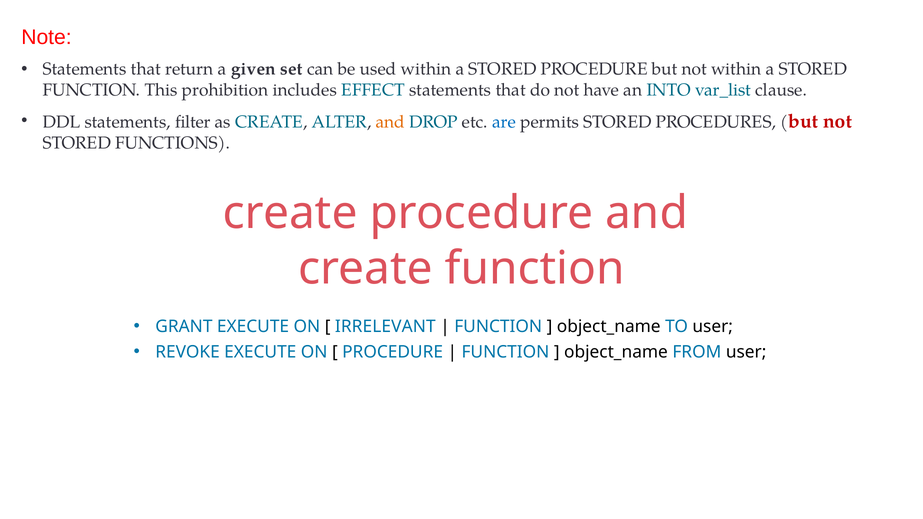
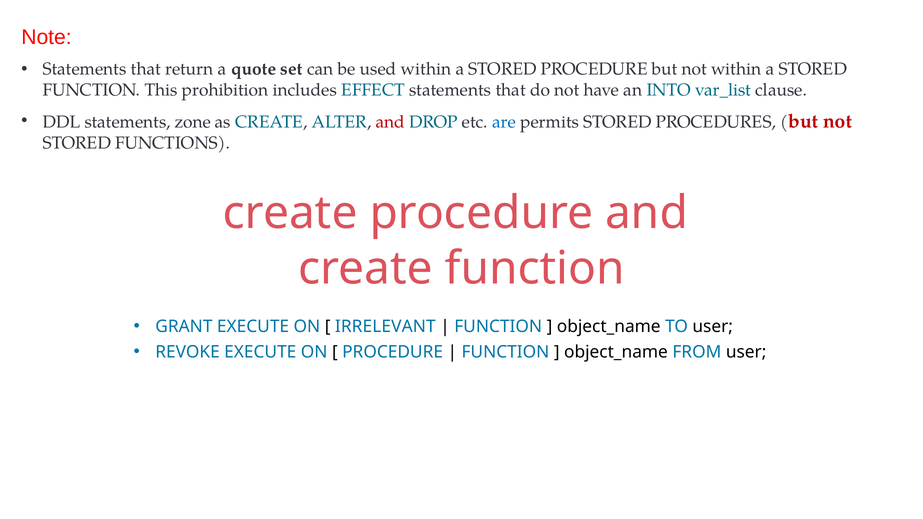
given: given -> quote
filter: filter -> zone
and at (390, 122) colour: orange -> red
